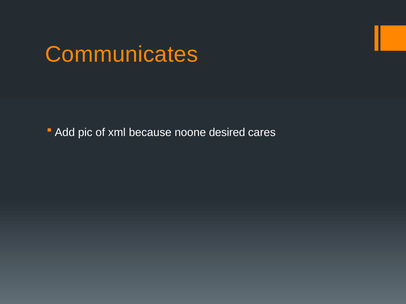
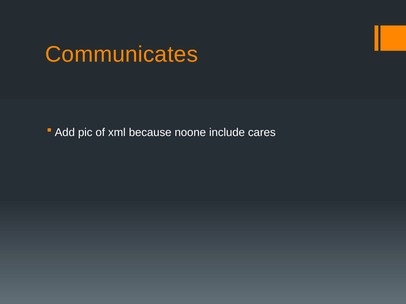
desired: desired -> include
